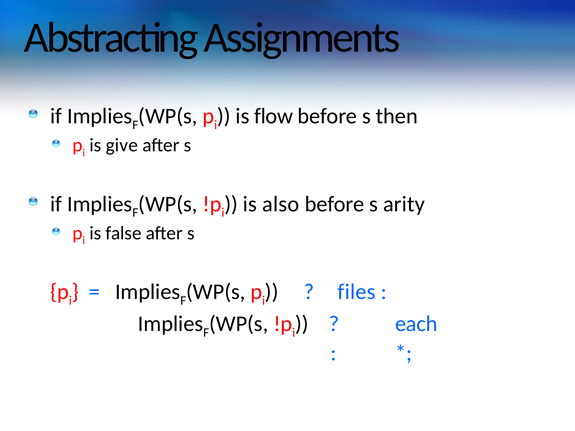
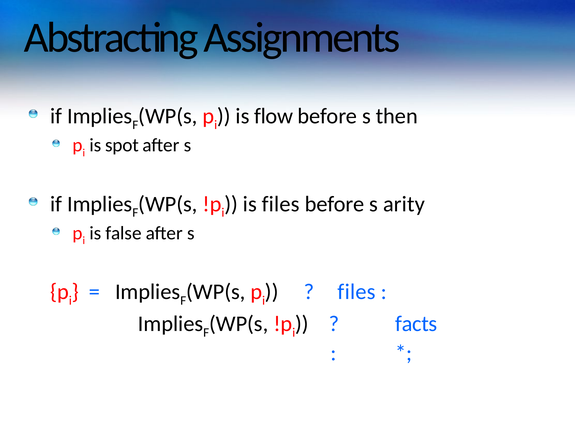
give: give -> spot
is also: also -> files
each: each -> facts
